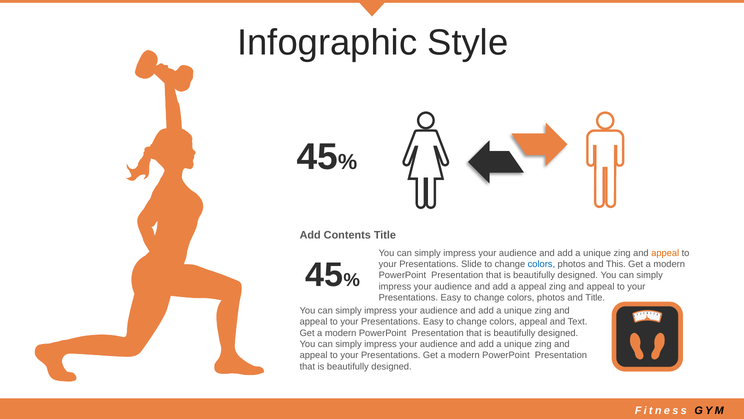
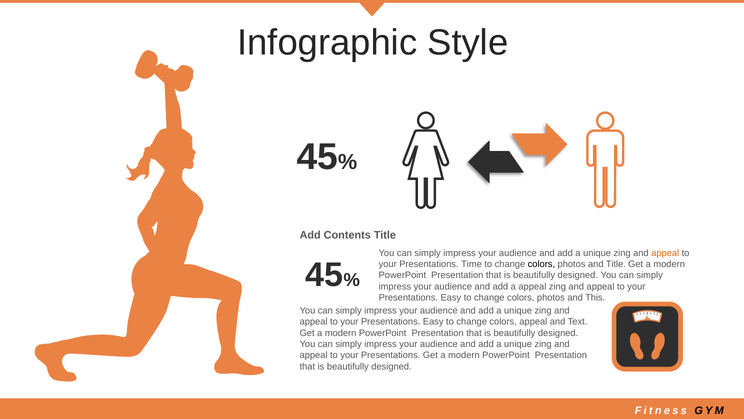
Slide: Slide -> Time
colors at (541, 264) colour: blue -> black
and This: This -> Title
and Title: Title -> This
